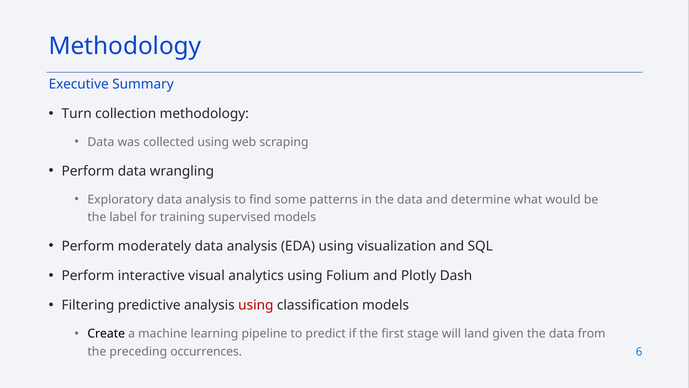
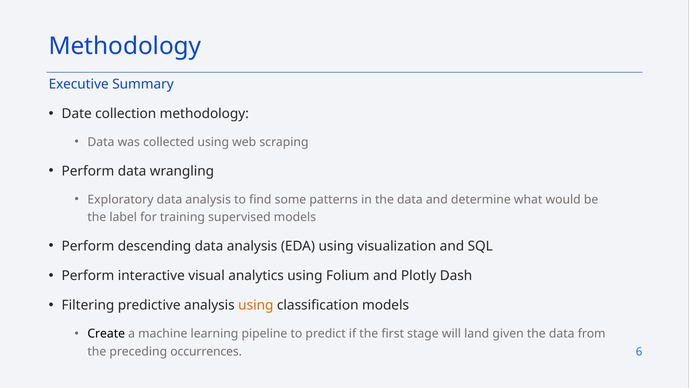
Turn: Turn -> Date
moderately: moderately -> descending
using at (256, 305) colour: red -> orange
